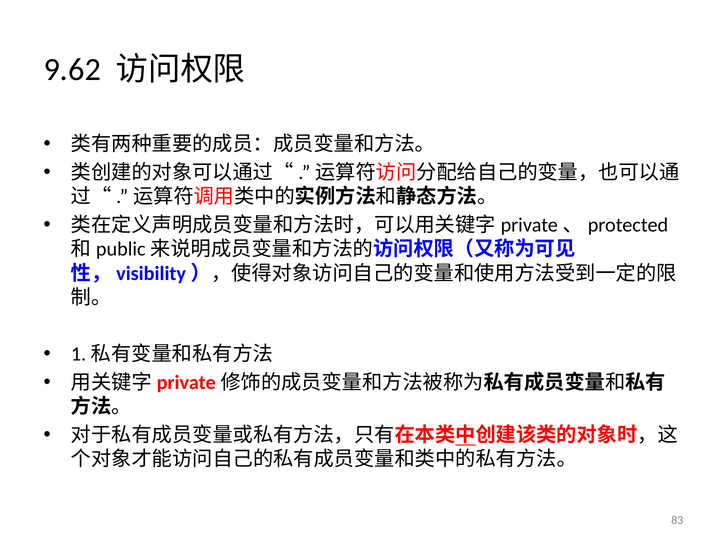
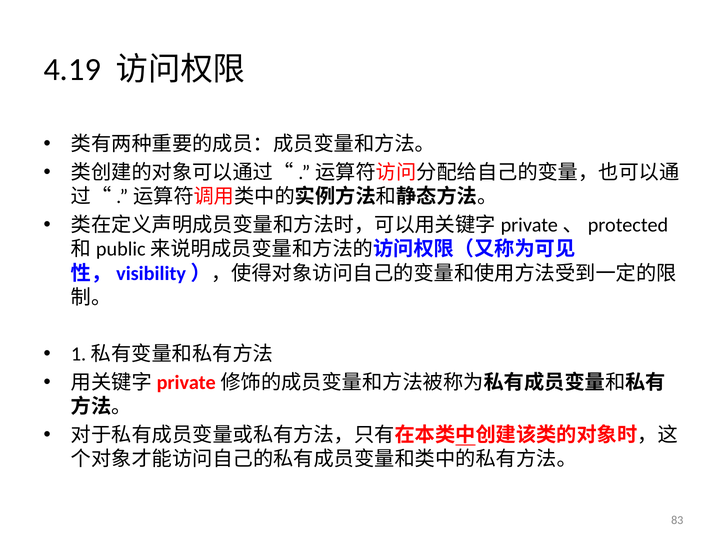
9.62: 9.62 -> 4.19
